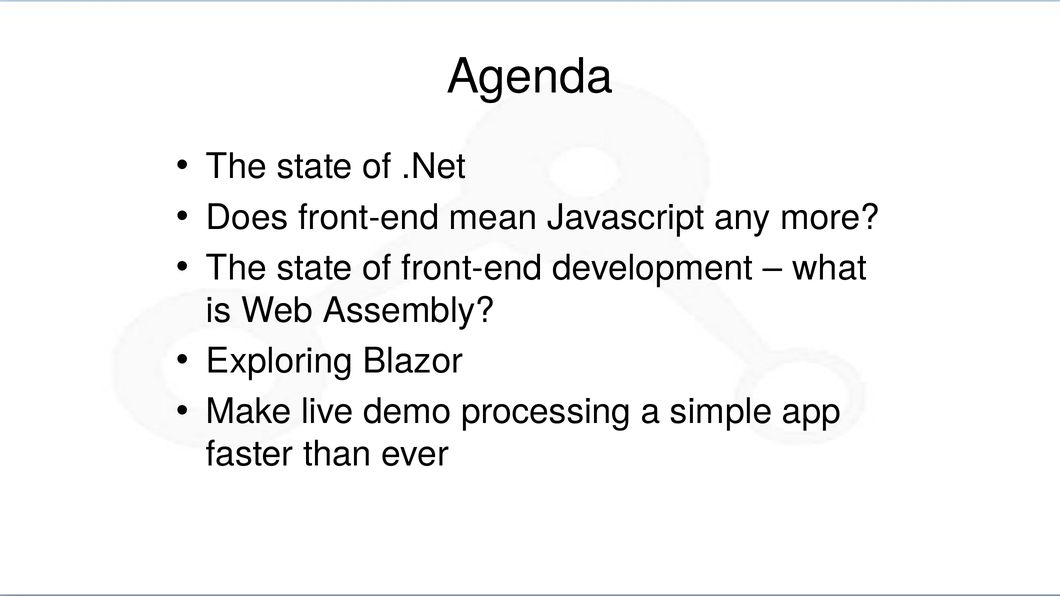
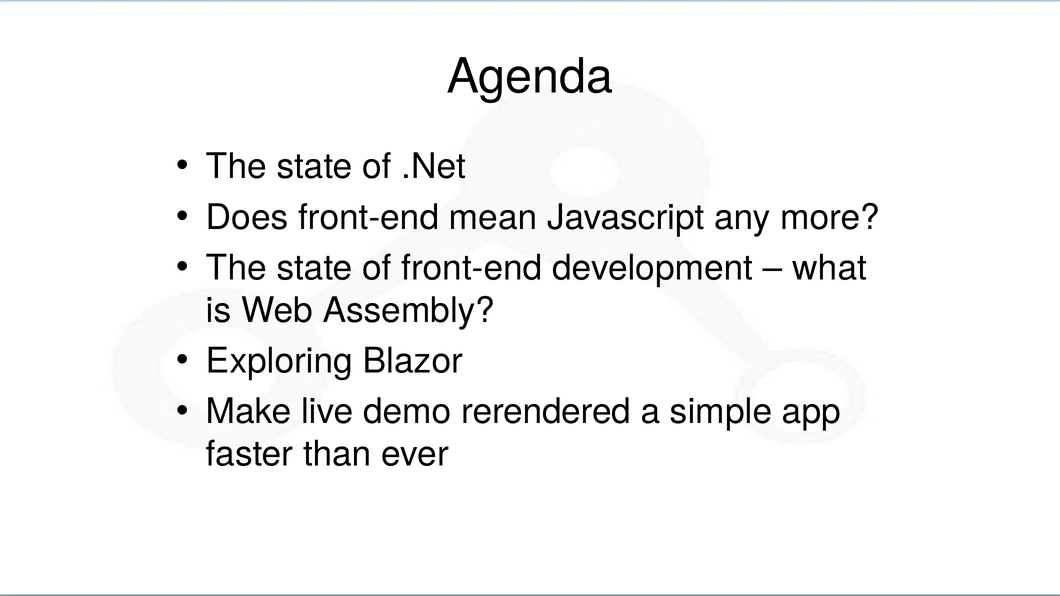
processing: processing -> rerendered
